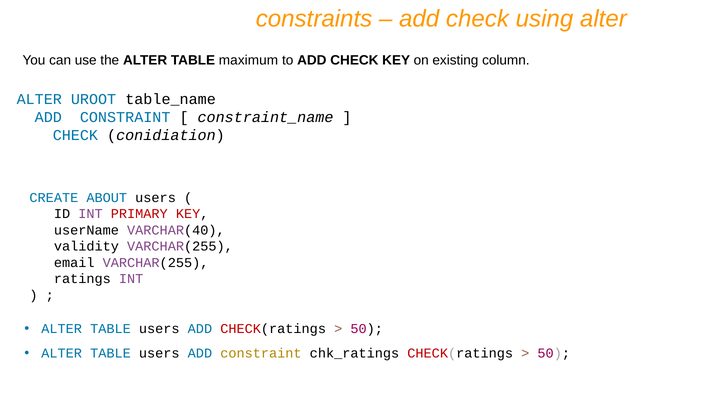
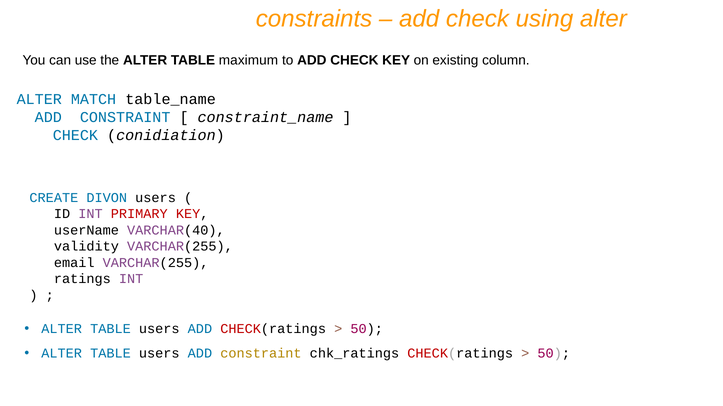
UROOT: UROOT -> MATCH
ABOUT: ABOUT -> DIVON
